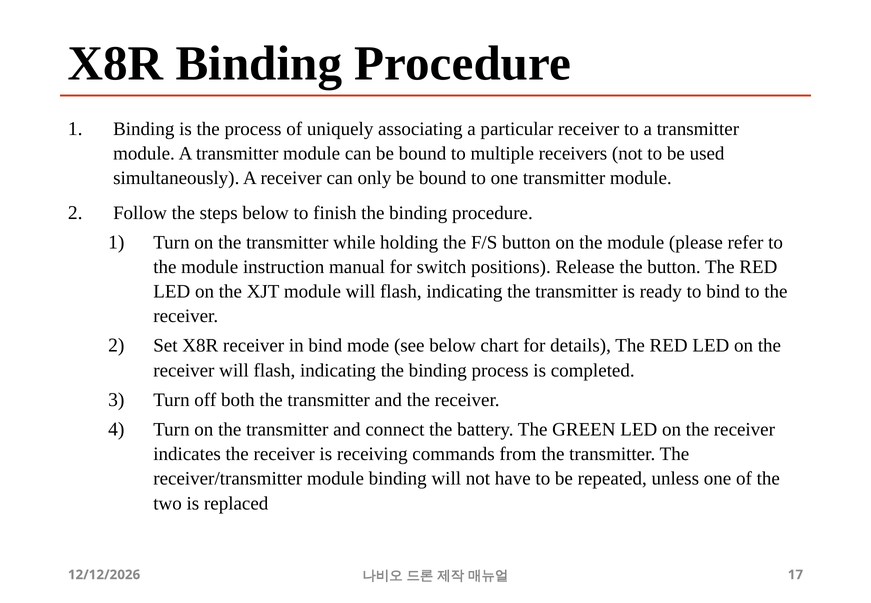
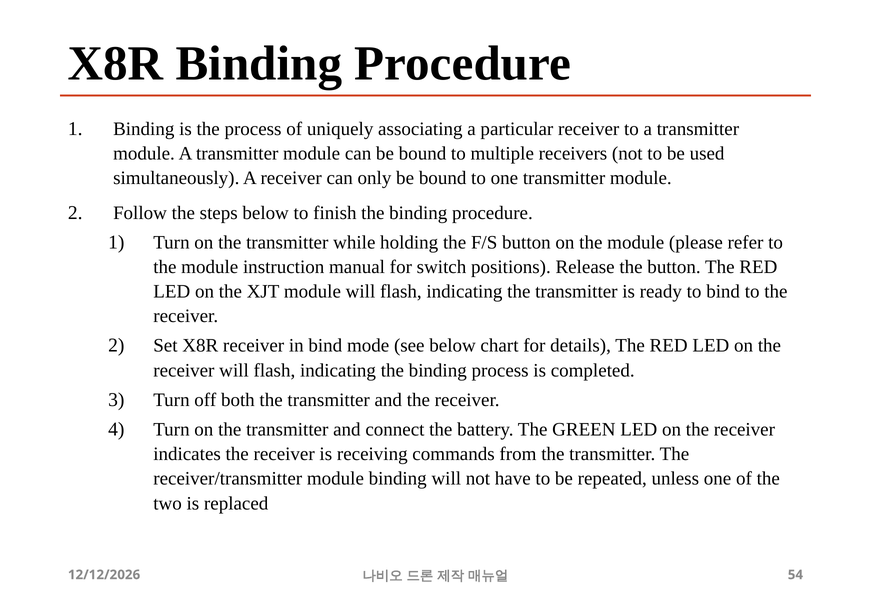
17: 17 -> 54
